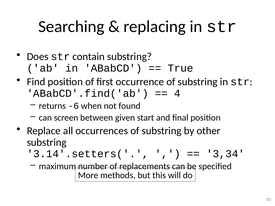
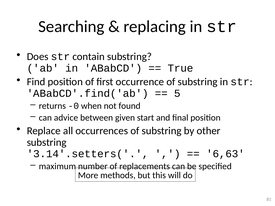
4: 4 -> 5
-6: -6 -> -0
screen: screen -> advice
3,34: 3,34 -> 6,63
